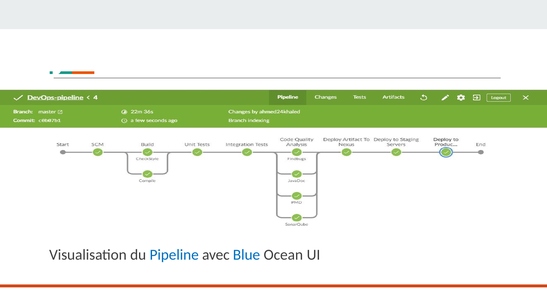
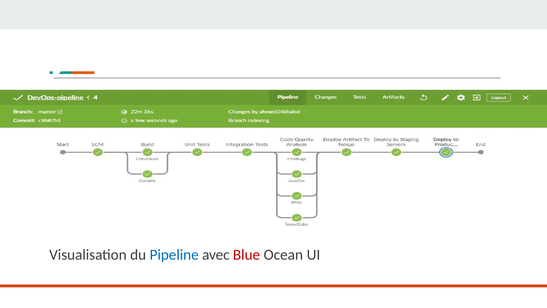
Blue colour: blue -> red
